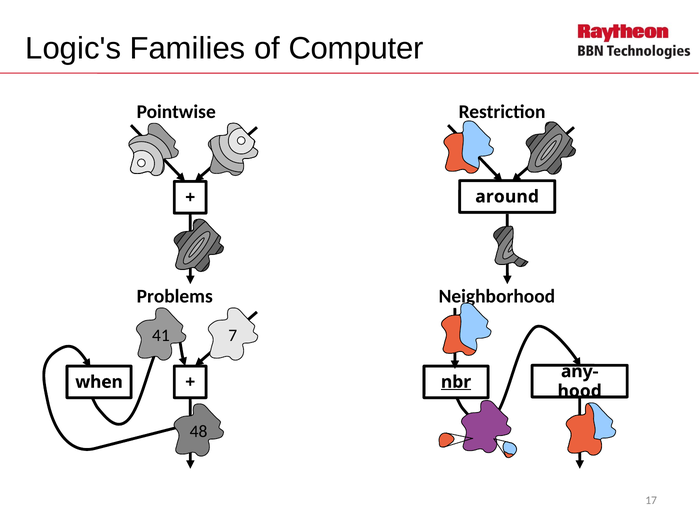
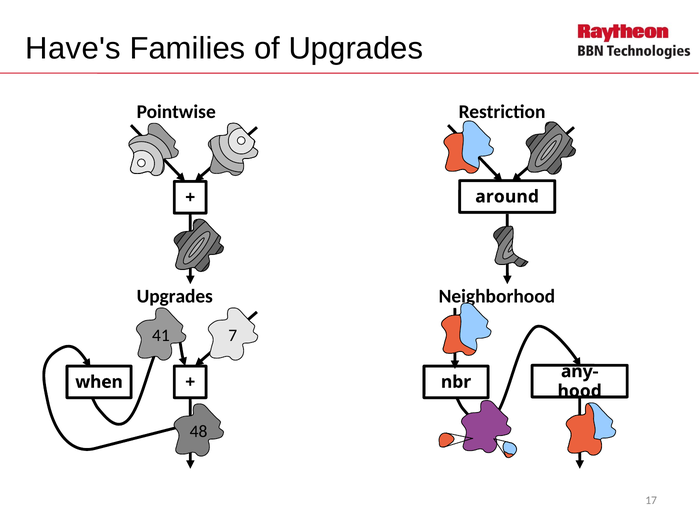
Logic's: Logic's -> Have's
of Computer: Computer -> Upgrades
Problems at (175, 297): Problems -> Upgrades
nbr underline: present -> none
